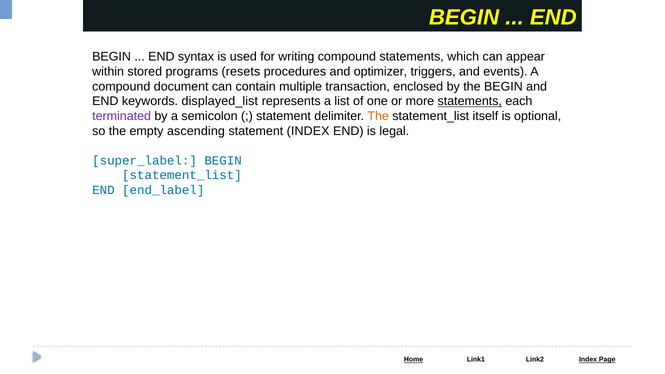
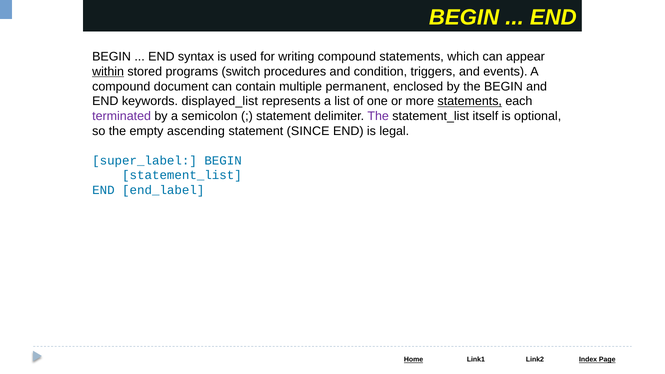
within underline: none -> present
resets: resets -> switch
optimizer: optimizer -> condition
transaction: transaction -> permanent
The at (378, 116) colour: orange -> purple
statement INDEX: INDEX -> SINCE
